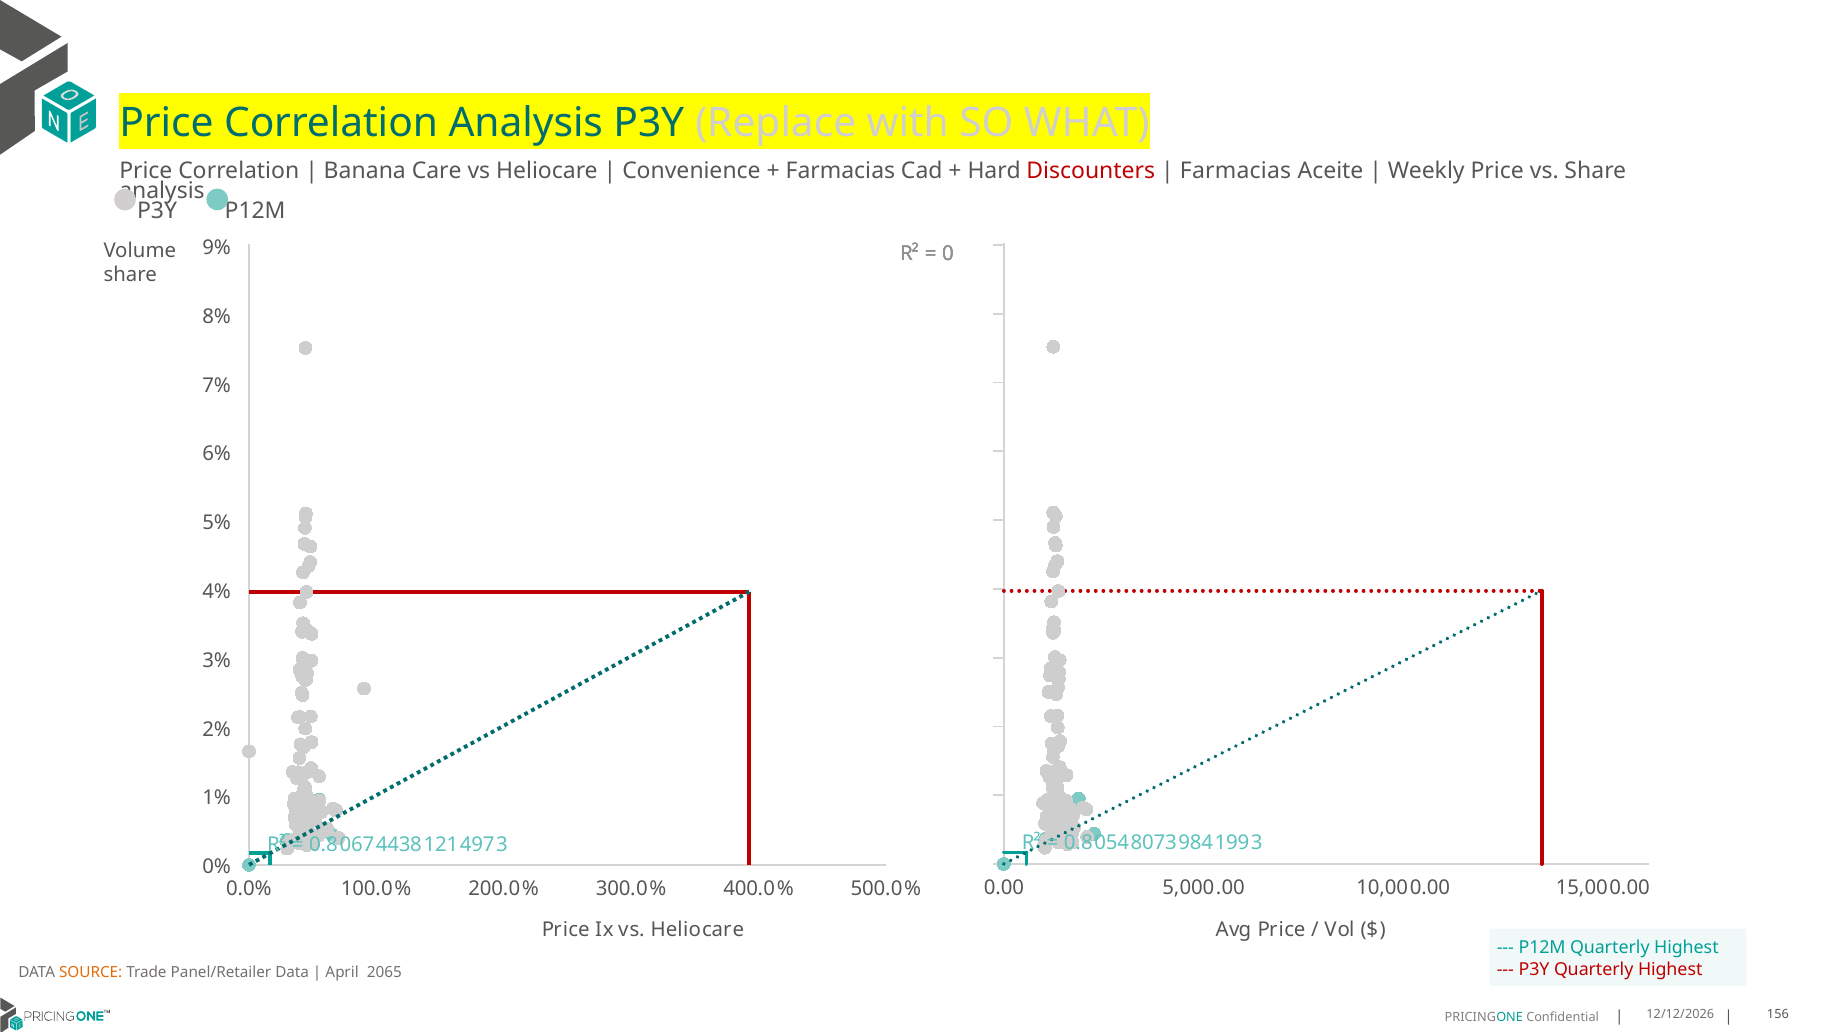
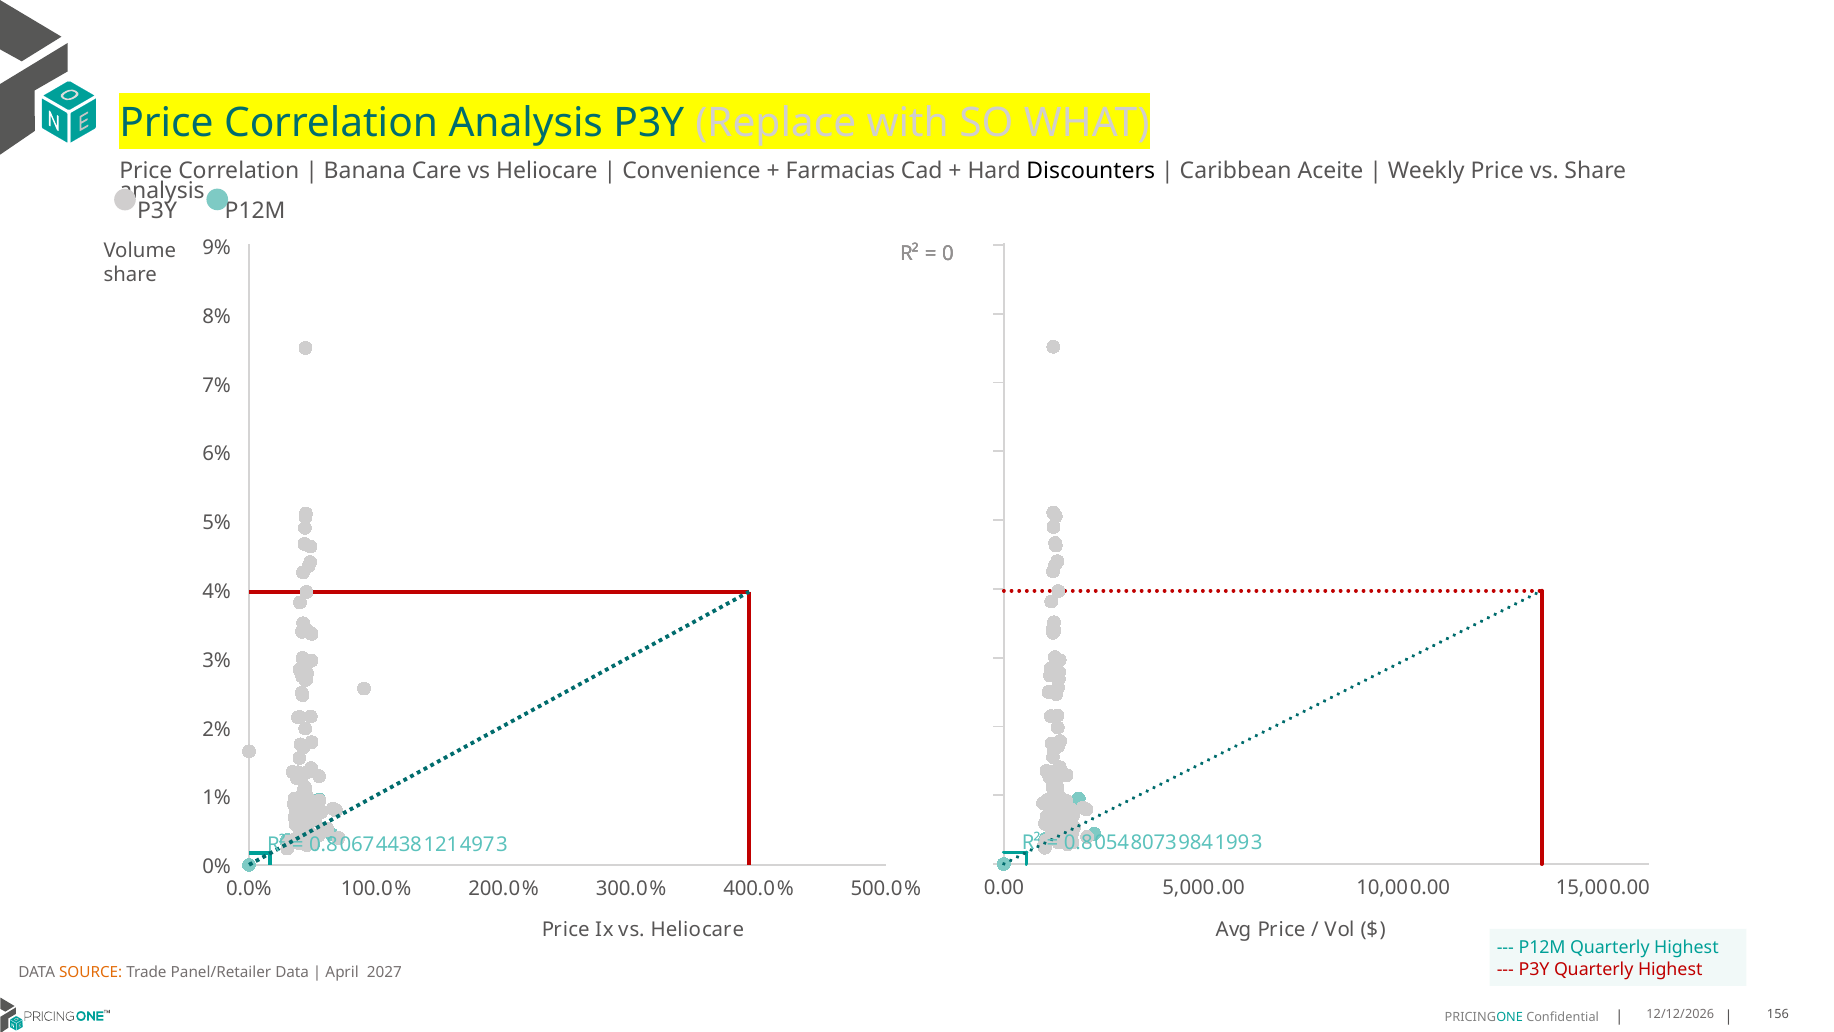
Discounters colour: red -> black
Farmacias at (1236, 171): Farmacias -> Caribbean
2065: 2065 -> 2027
